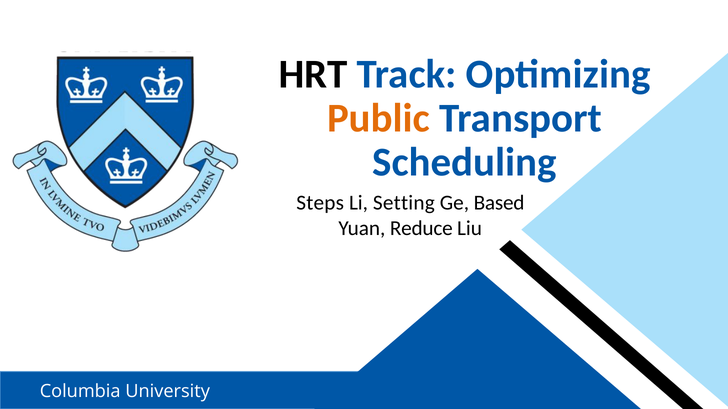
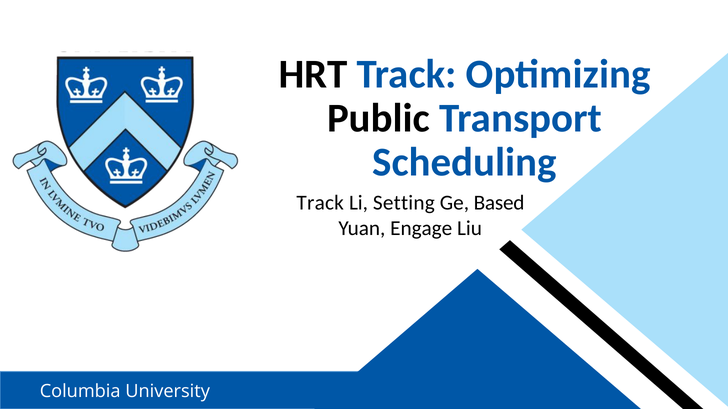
Public colour: orange -> black
Steps at (320, 203): Steps -> Track
Reduce: Reduce -> Engage
